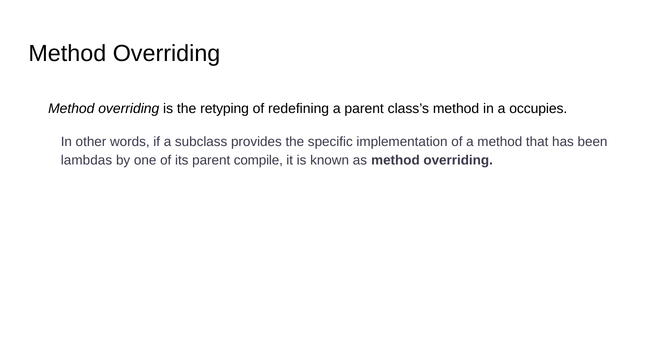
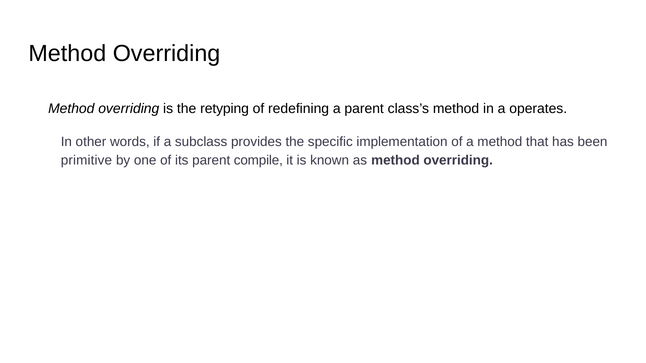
occupies: occupies -> operates
lambdas: lambdas -> primitive
